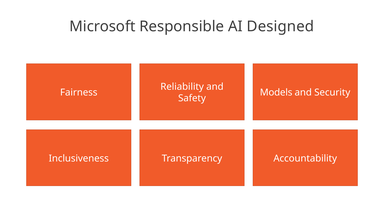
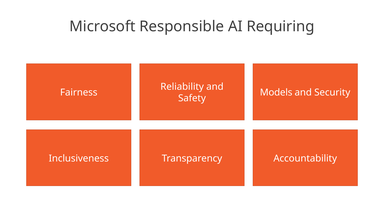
Designed: Designed -> Requiring
